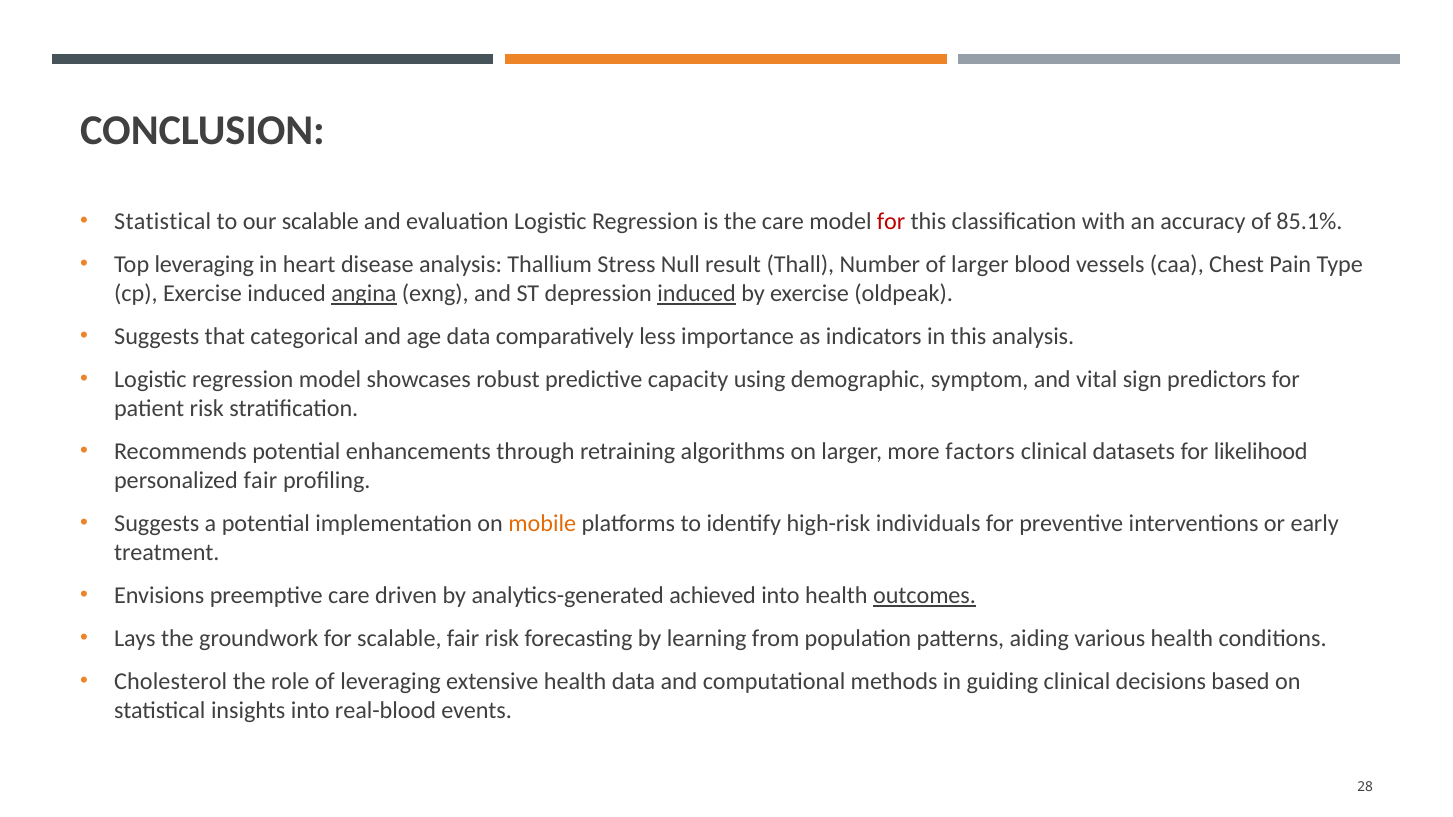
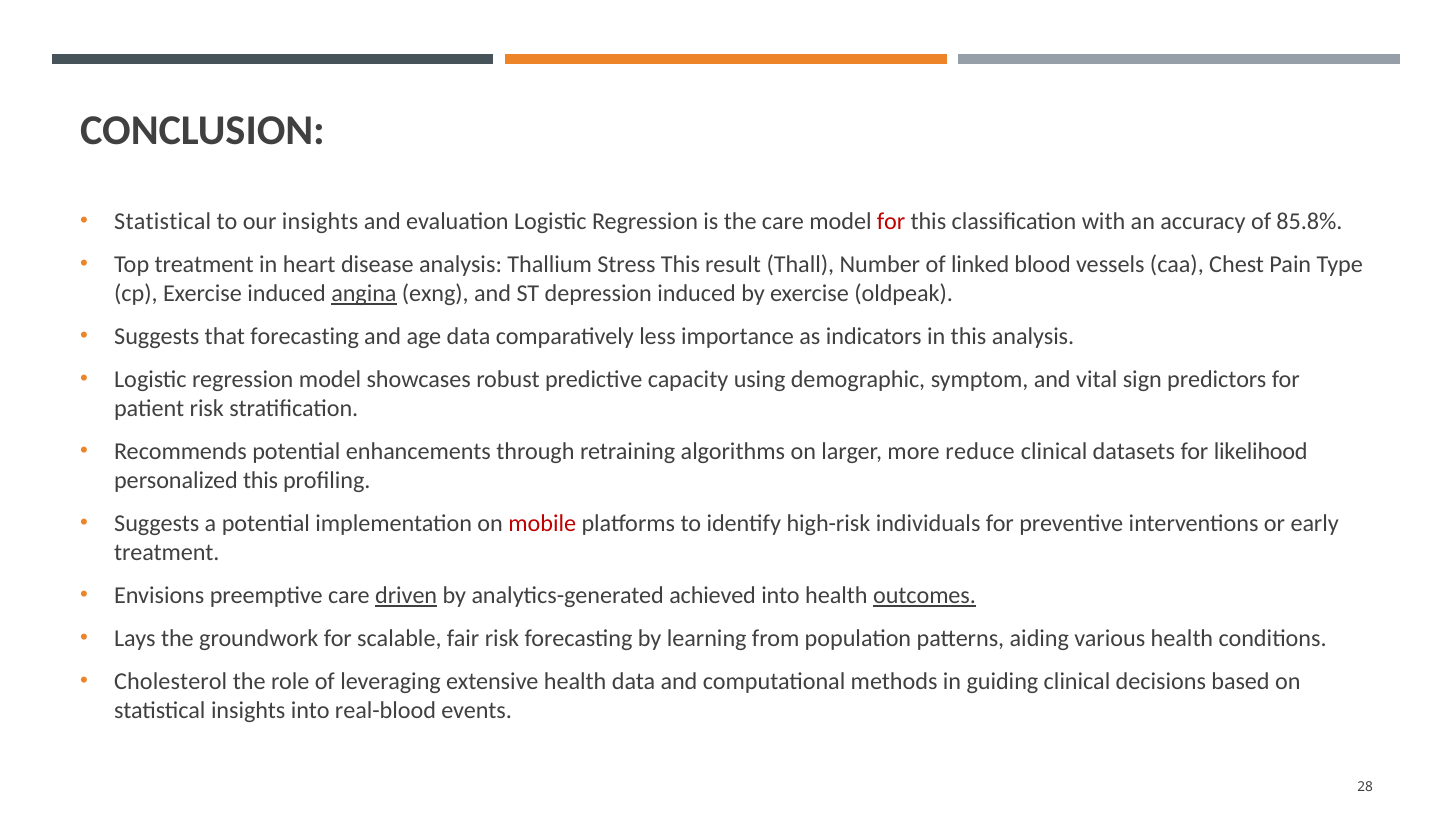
our scalable: scalable -> insights
85.1%: 85.1% -> 85.8%
Top leveraging: leveraging -> treatment
Stress Null: Null -> This
of larger: larger -> linked
induced at (697, 294) underline: present -> none
that categorical: categorical -> forecasting
factors: factors -> reduce
personalized fair: fair -> this
mobile colour: orange -> red
driven underline: none -> present
